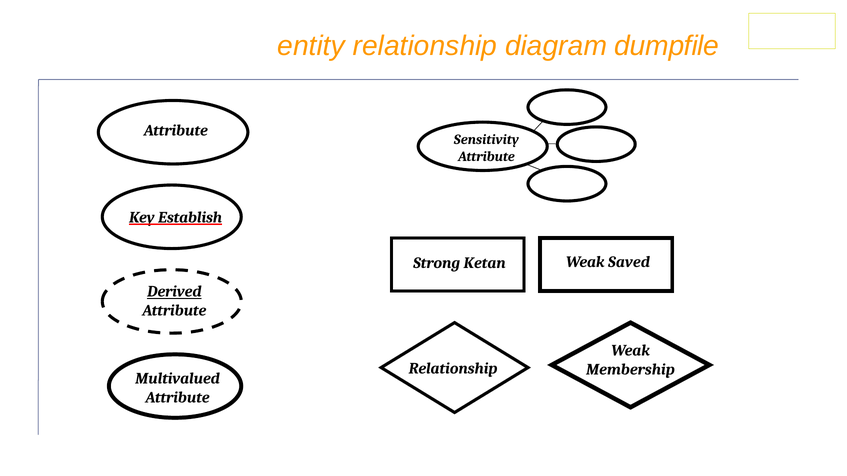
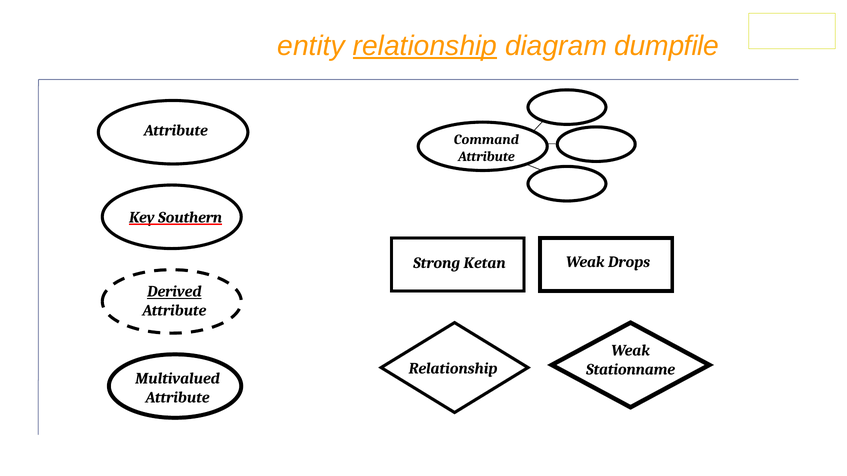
relationship at (425, 46) underline: none -> present
Sensitivity: Sensitivity -> Command
Establish: Establish -> Southern
Saved: Saved -> Drops
Membership: Membership -> Stationname
